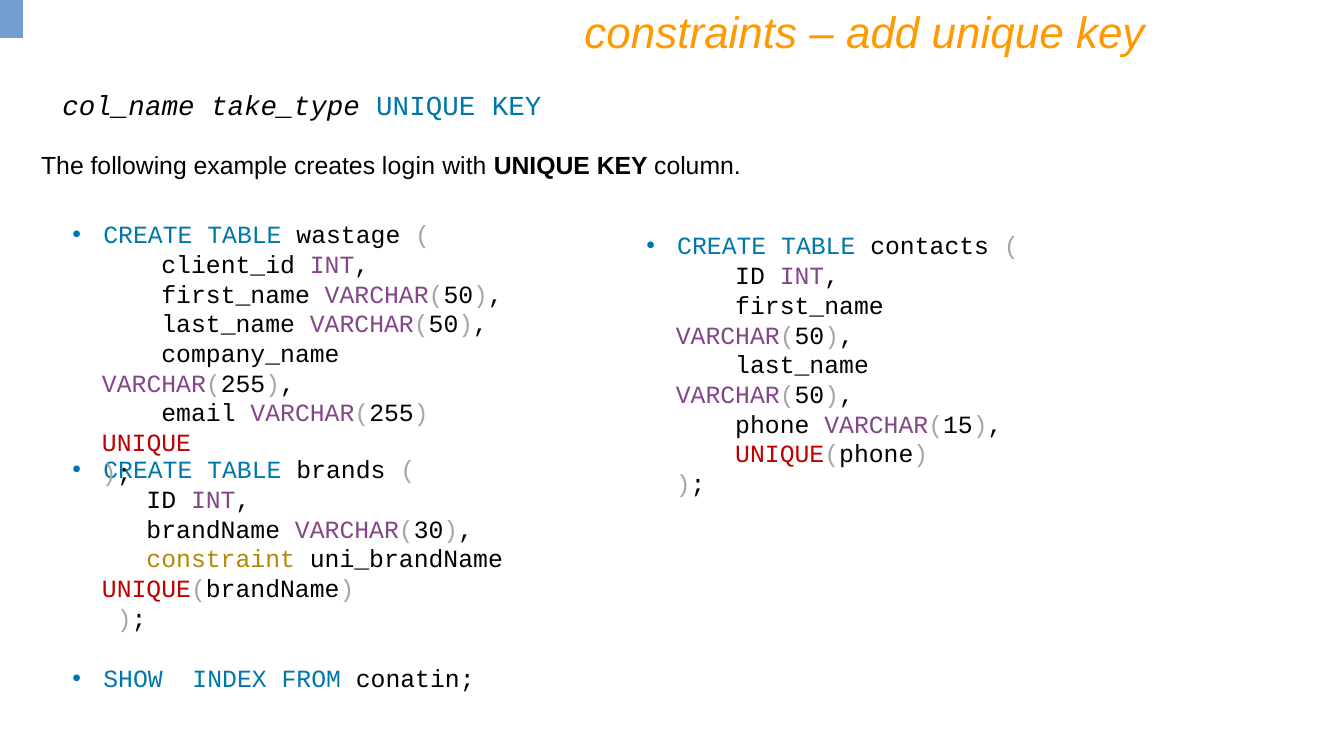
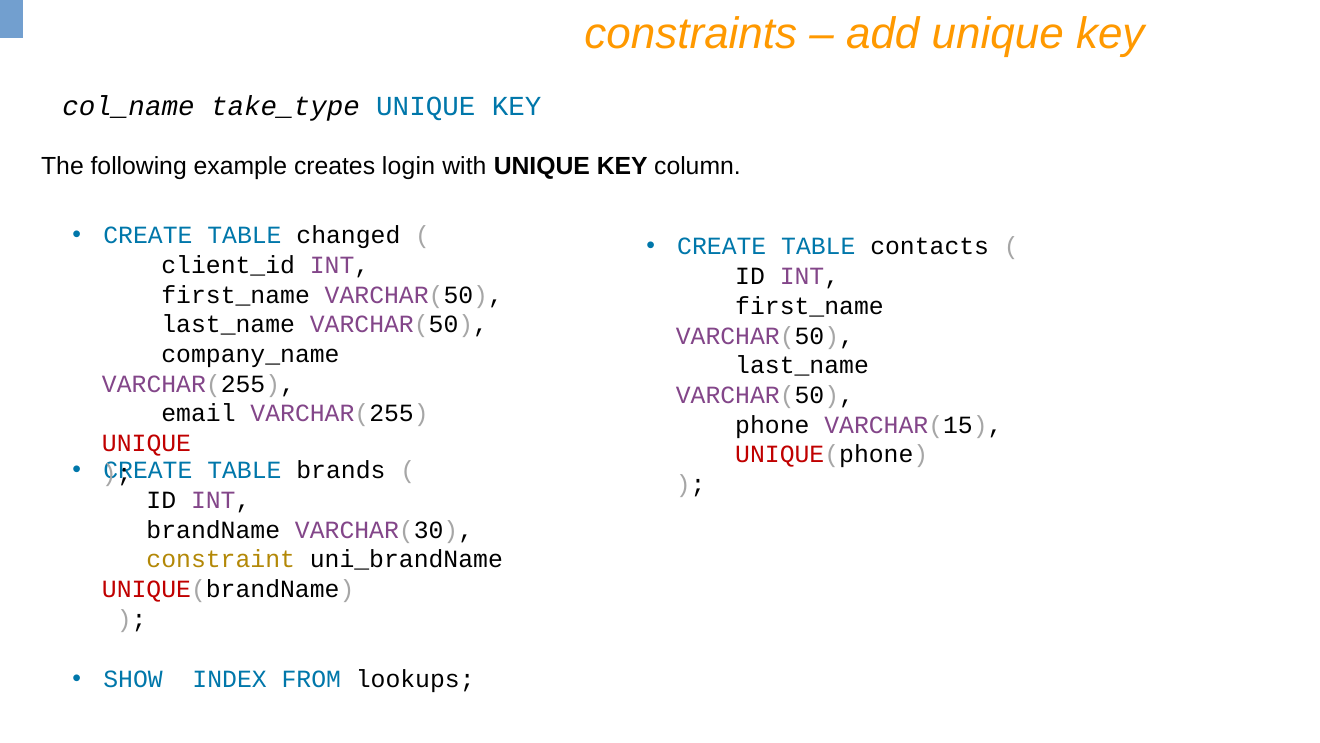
wastage: wastage -> changed
conatin: conatin -> lookups
